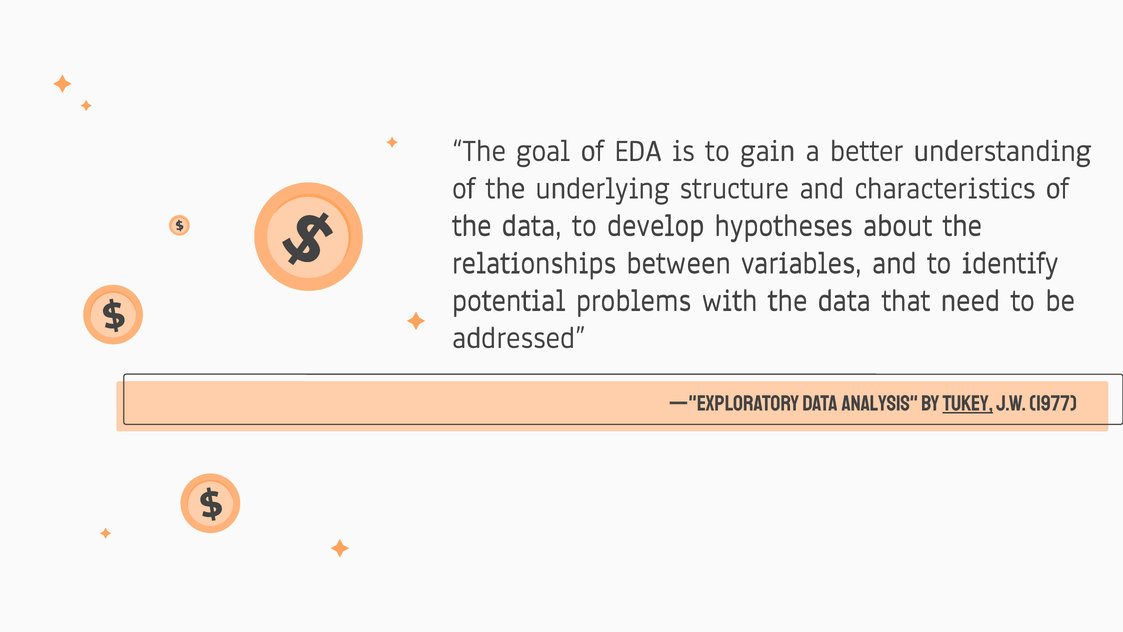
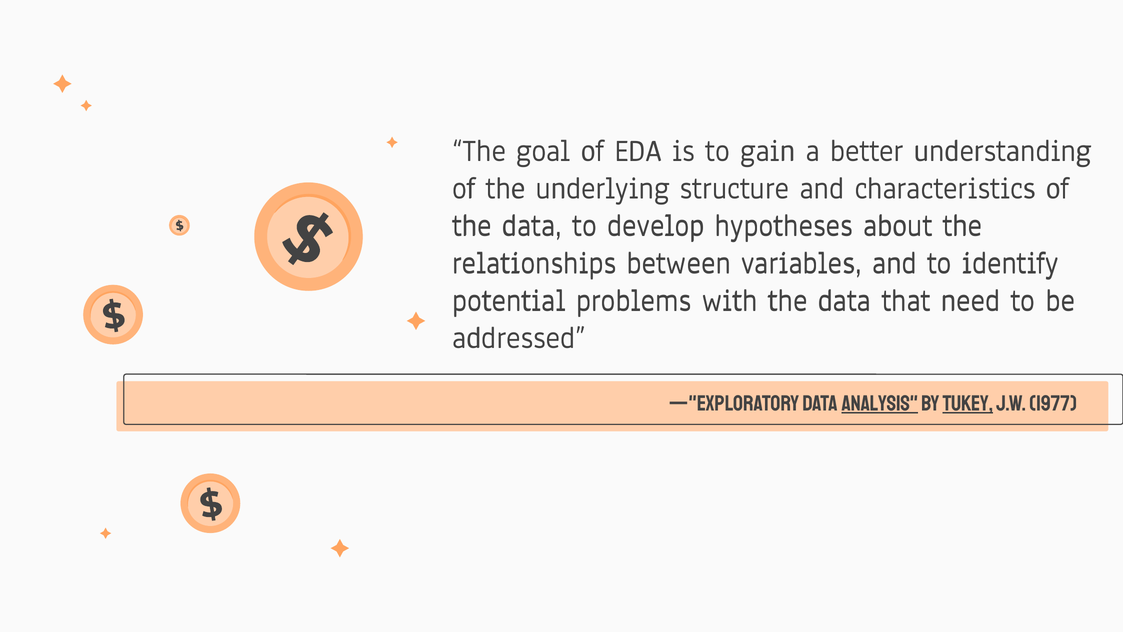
Analysis underline: none -> present
